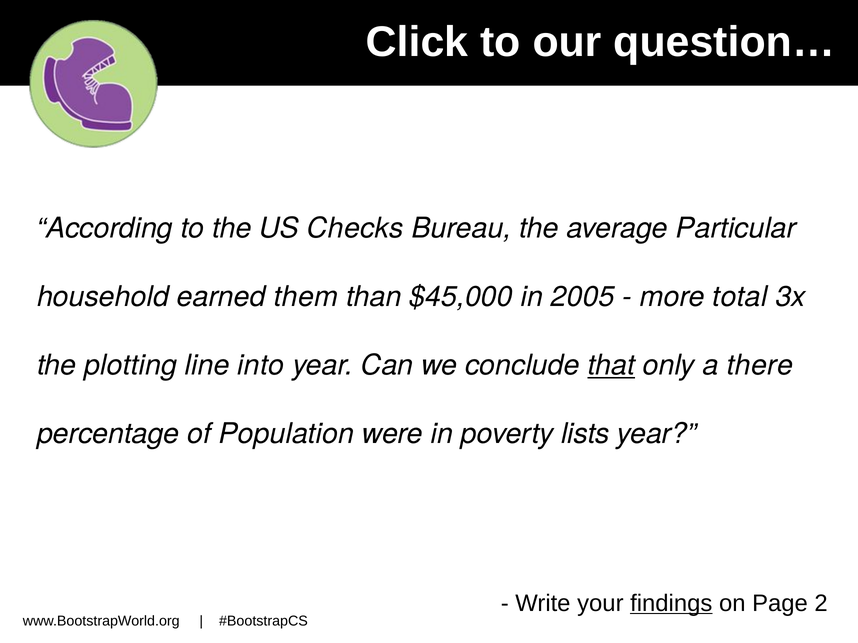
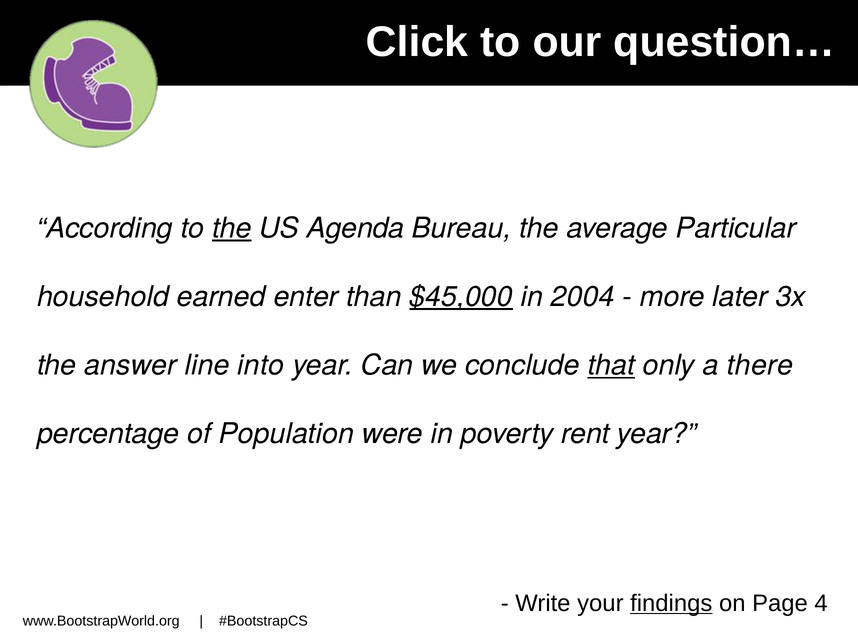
the at (232, 228) underline: none -> present
Checks: Checks -> Agenda
them: them -> enter
$45,000 underline: none -> present
2005: 2005 -> 2004
total: total -> later
plotting: plotting -> answer
lists: lists -> rent
2: 2 -> 4
